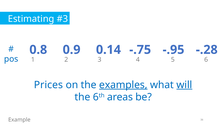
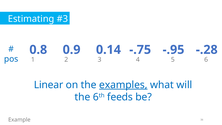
Prices: Prices -> Linear
will underline: present -> none
areas: areas -> feeds
